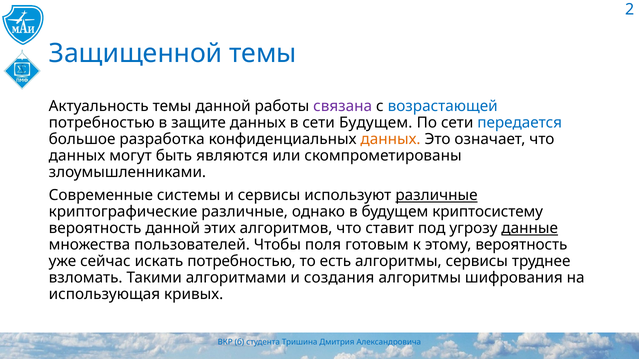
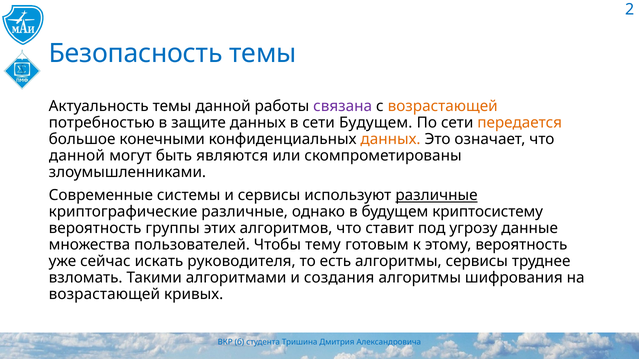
Защищенной: Защищенной -> Безопасность
возрастающей at (443, 106) colour: blue -> orange
передается colour: blue -> orange
разработка: разработка -> конечными
данных at (77, 156): данных -> данной
вероятность данной: данной -> группы
данные underline: present -> none
поля: поля -> тему
искать потребностью: потребностью -> руководителя
использующая at (104, 295): использующая -> возрастающей
